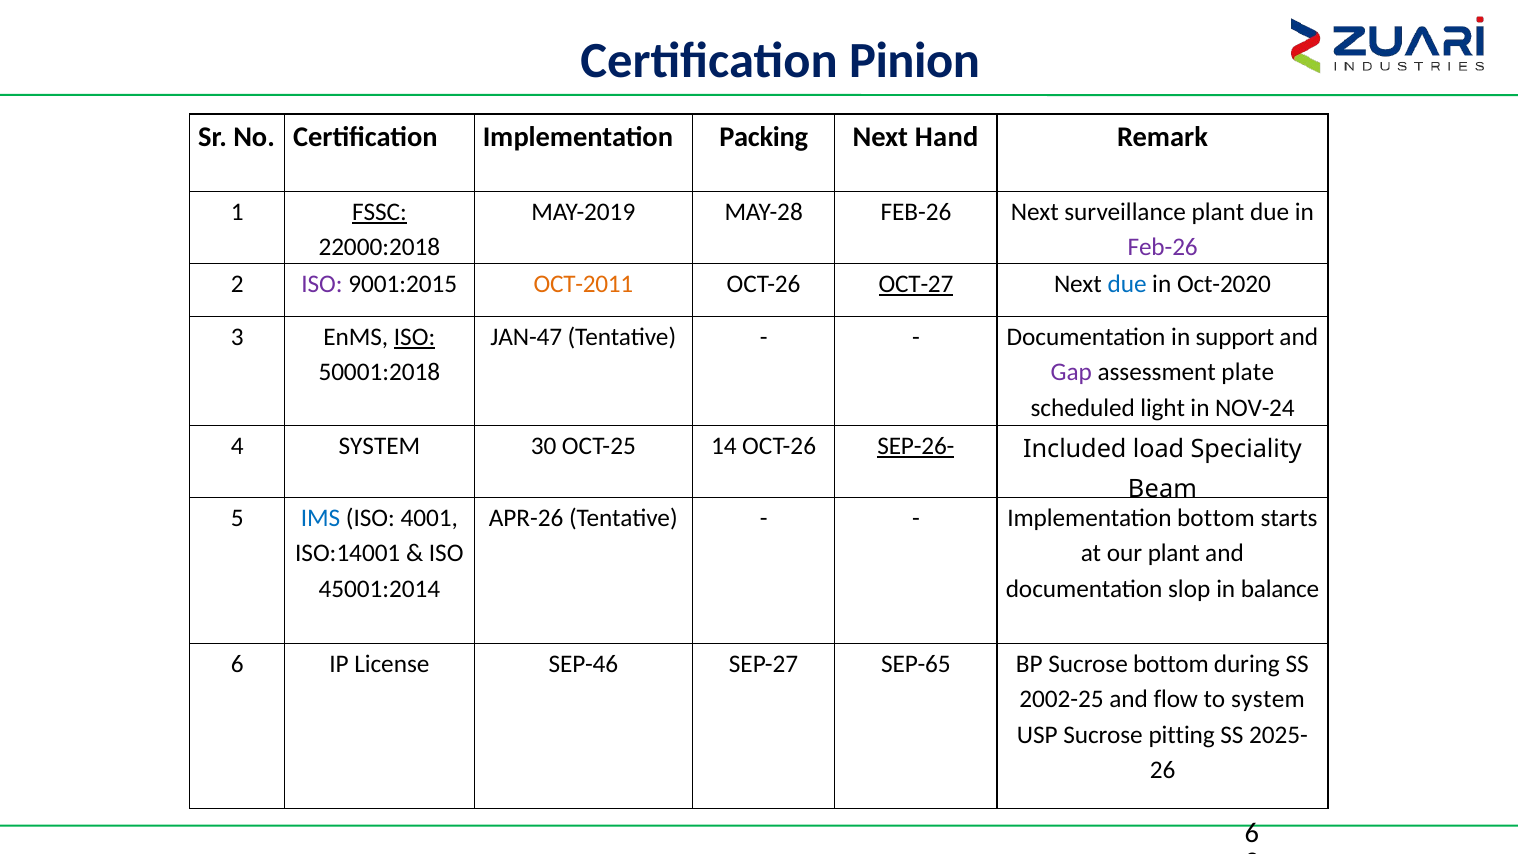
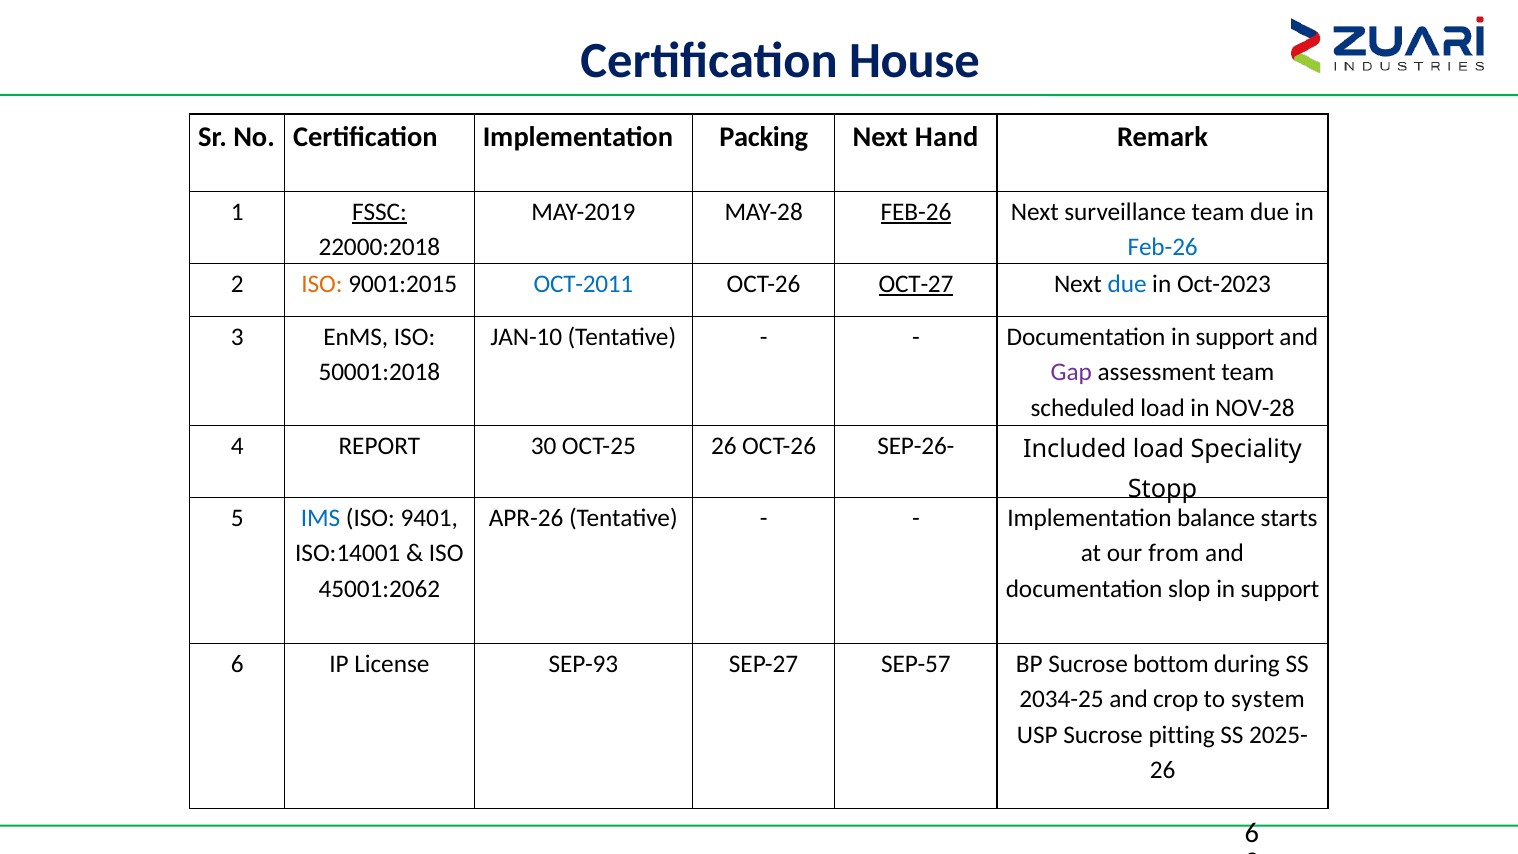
Pinion: Pinion -> House
FEB-26 at (916, 212) underline: none -> present
surveillance plant: plant -> team
Feb-26 at (1163, 248) colour: purple -> blue
ISO at (322, 284) colour: purple -> orange
OCT-2011 colour: orange -> blue
Oct-2020: Oct-2020 -> Oct-2023
ISO at (415, 337) underline: present -> none
JAN-47: JAN-47 -> JAN-10
assessment plate: plate -> team
scheduled light: light -> load
NOV-24: NOV-24 -> NOV-28
4 SYSTEM: SYSTEM -> REPORT
OCT-25 14: 14 -> 26
SEP-26- underline: present -> none
Beam: Beam -> Stopp
4001: 4001 -> 9401
Implementation bottom: bottom -> balance
our plant: plant -> from
45001:2014: 45001:2014 -> 45001:2062
balance at (1280, 589): balance -> support
SEP-46: SEP-46 -> SEP-93
SEP-65: SEP-65 -> SEP-57
2002-25: 2002-25 -> 2034-25
flow: flow -> crop
